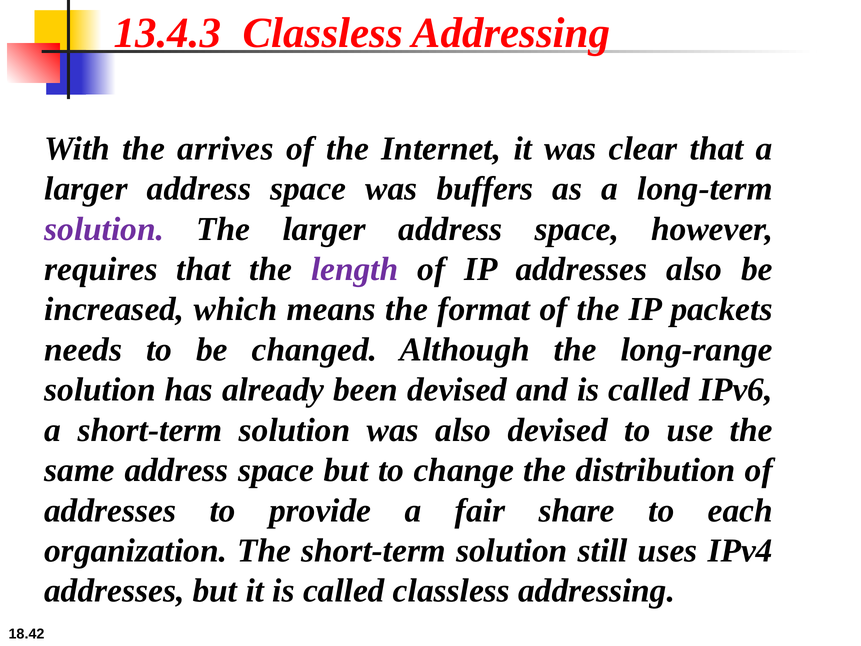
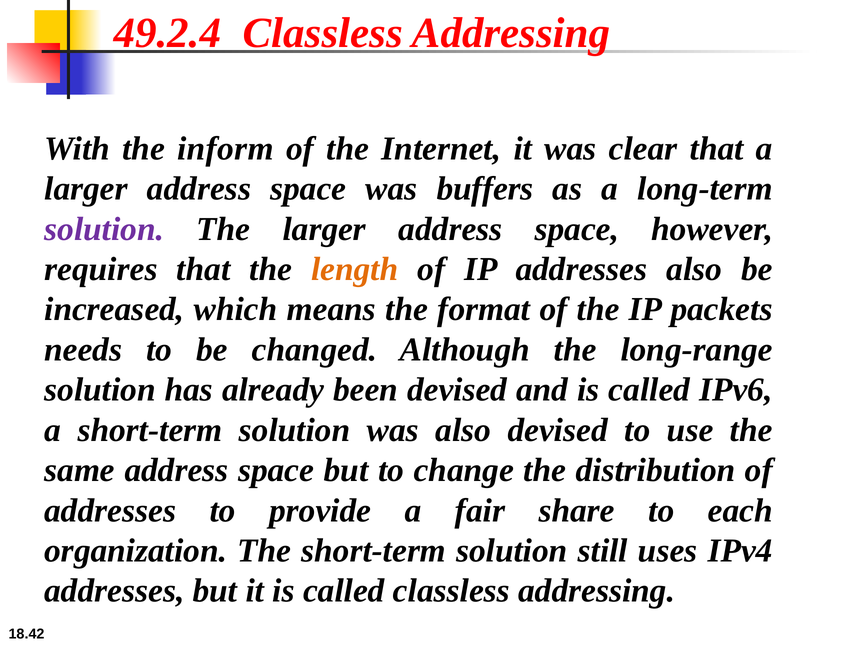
13.4.3: 13.4.3 -> 49.2.4
arrives: arrives -> inform
length colour: purple -> orange
